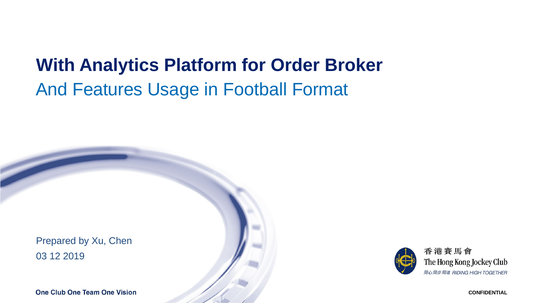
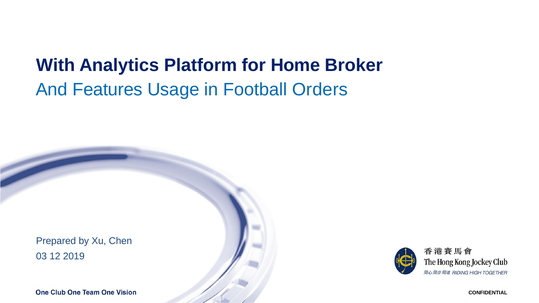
Order: Order -> Home
Format: Format -> Orders
